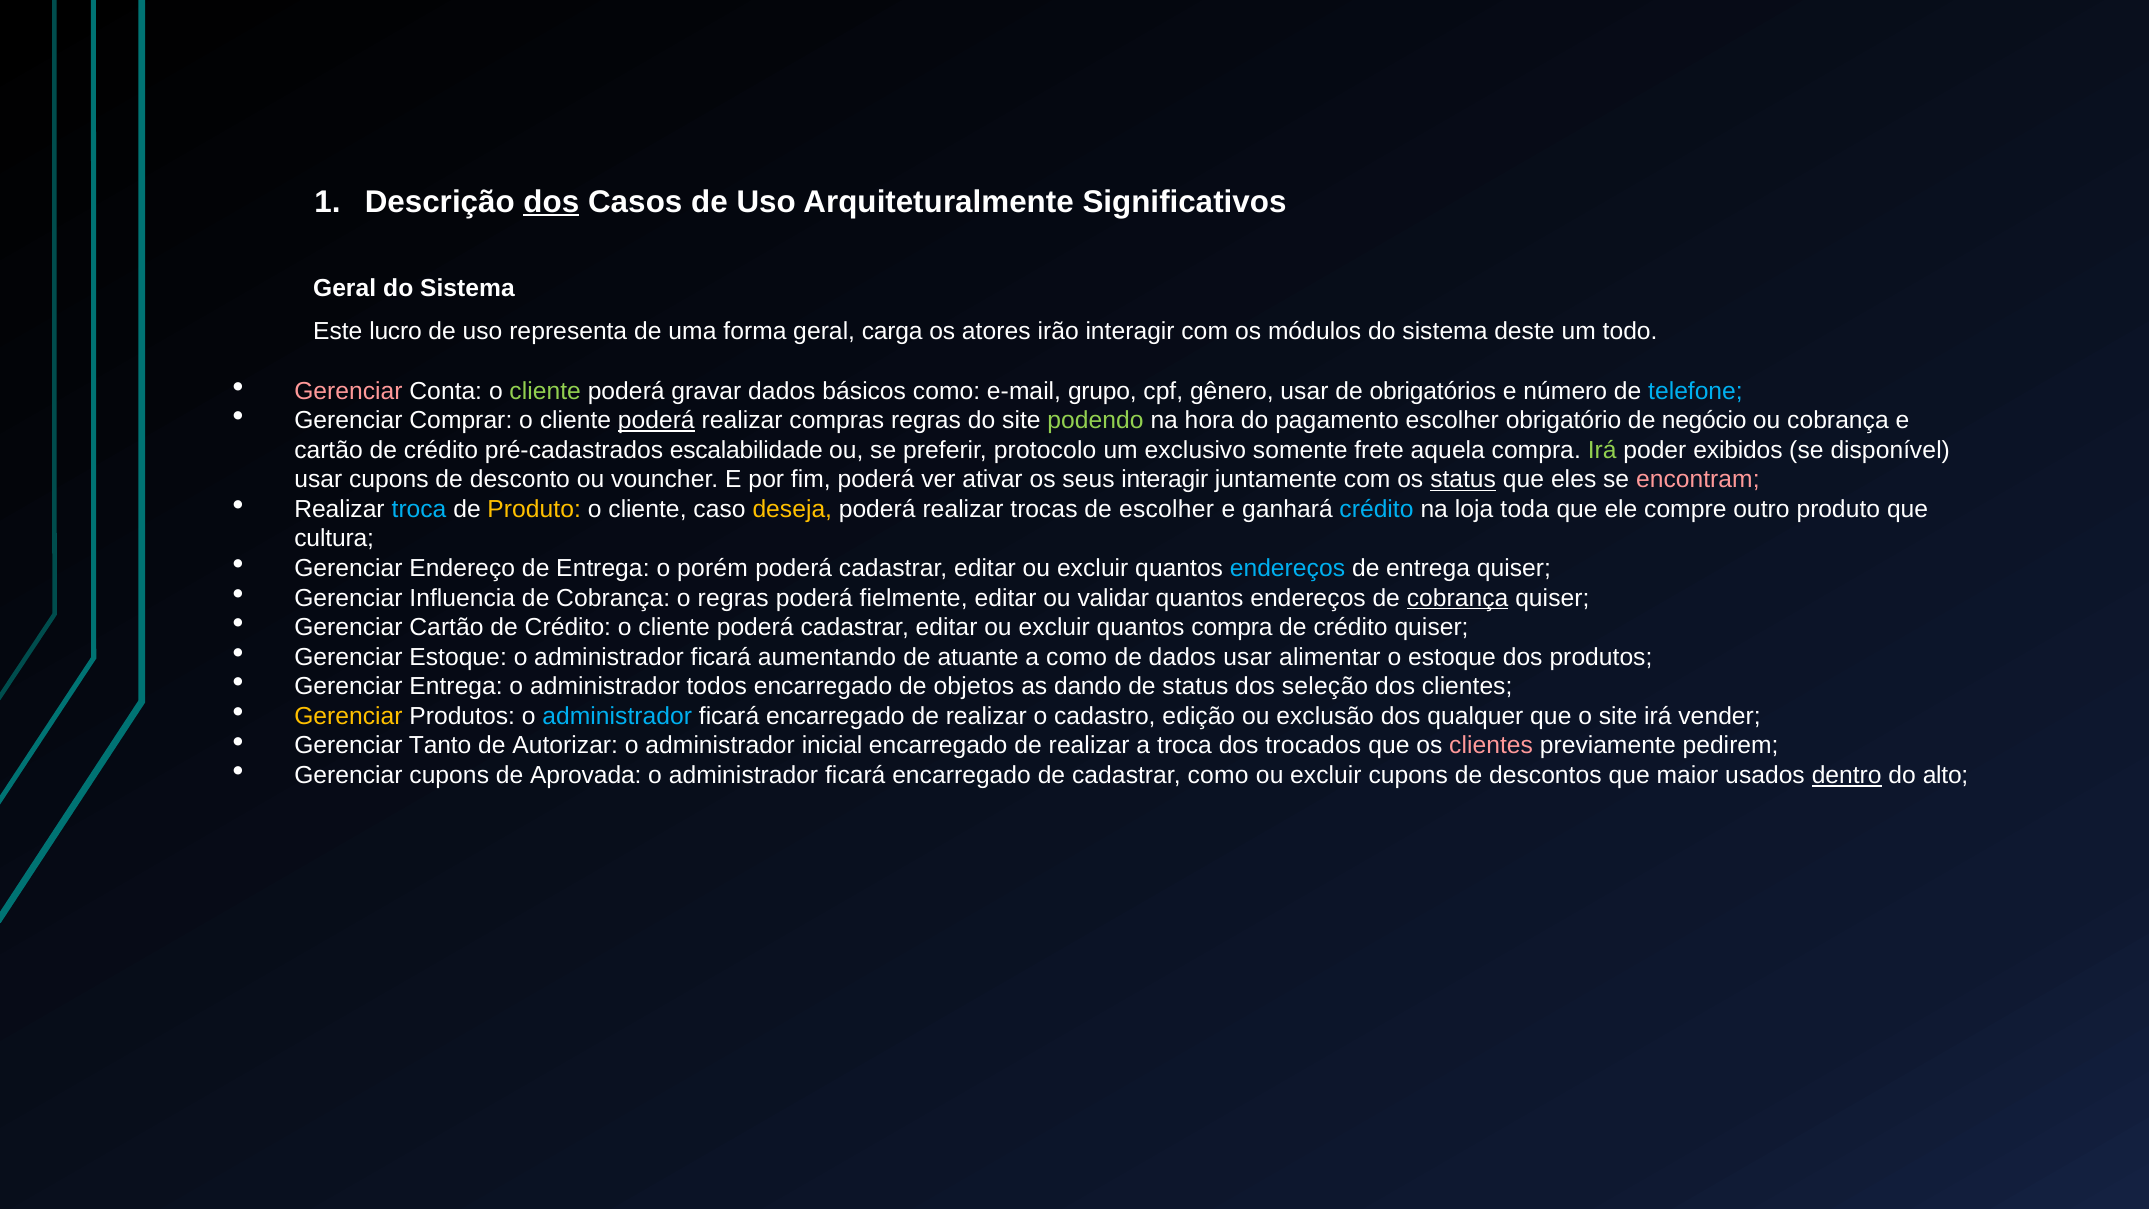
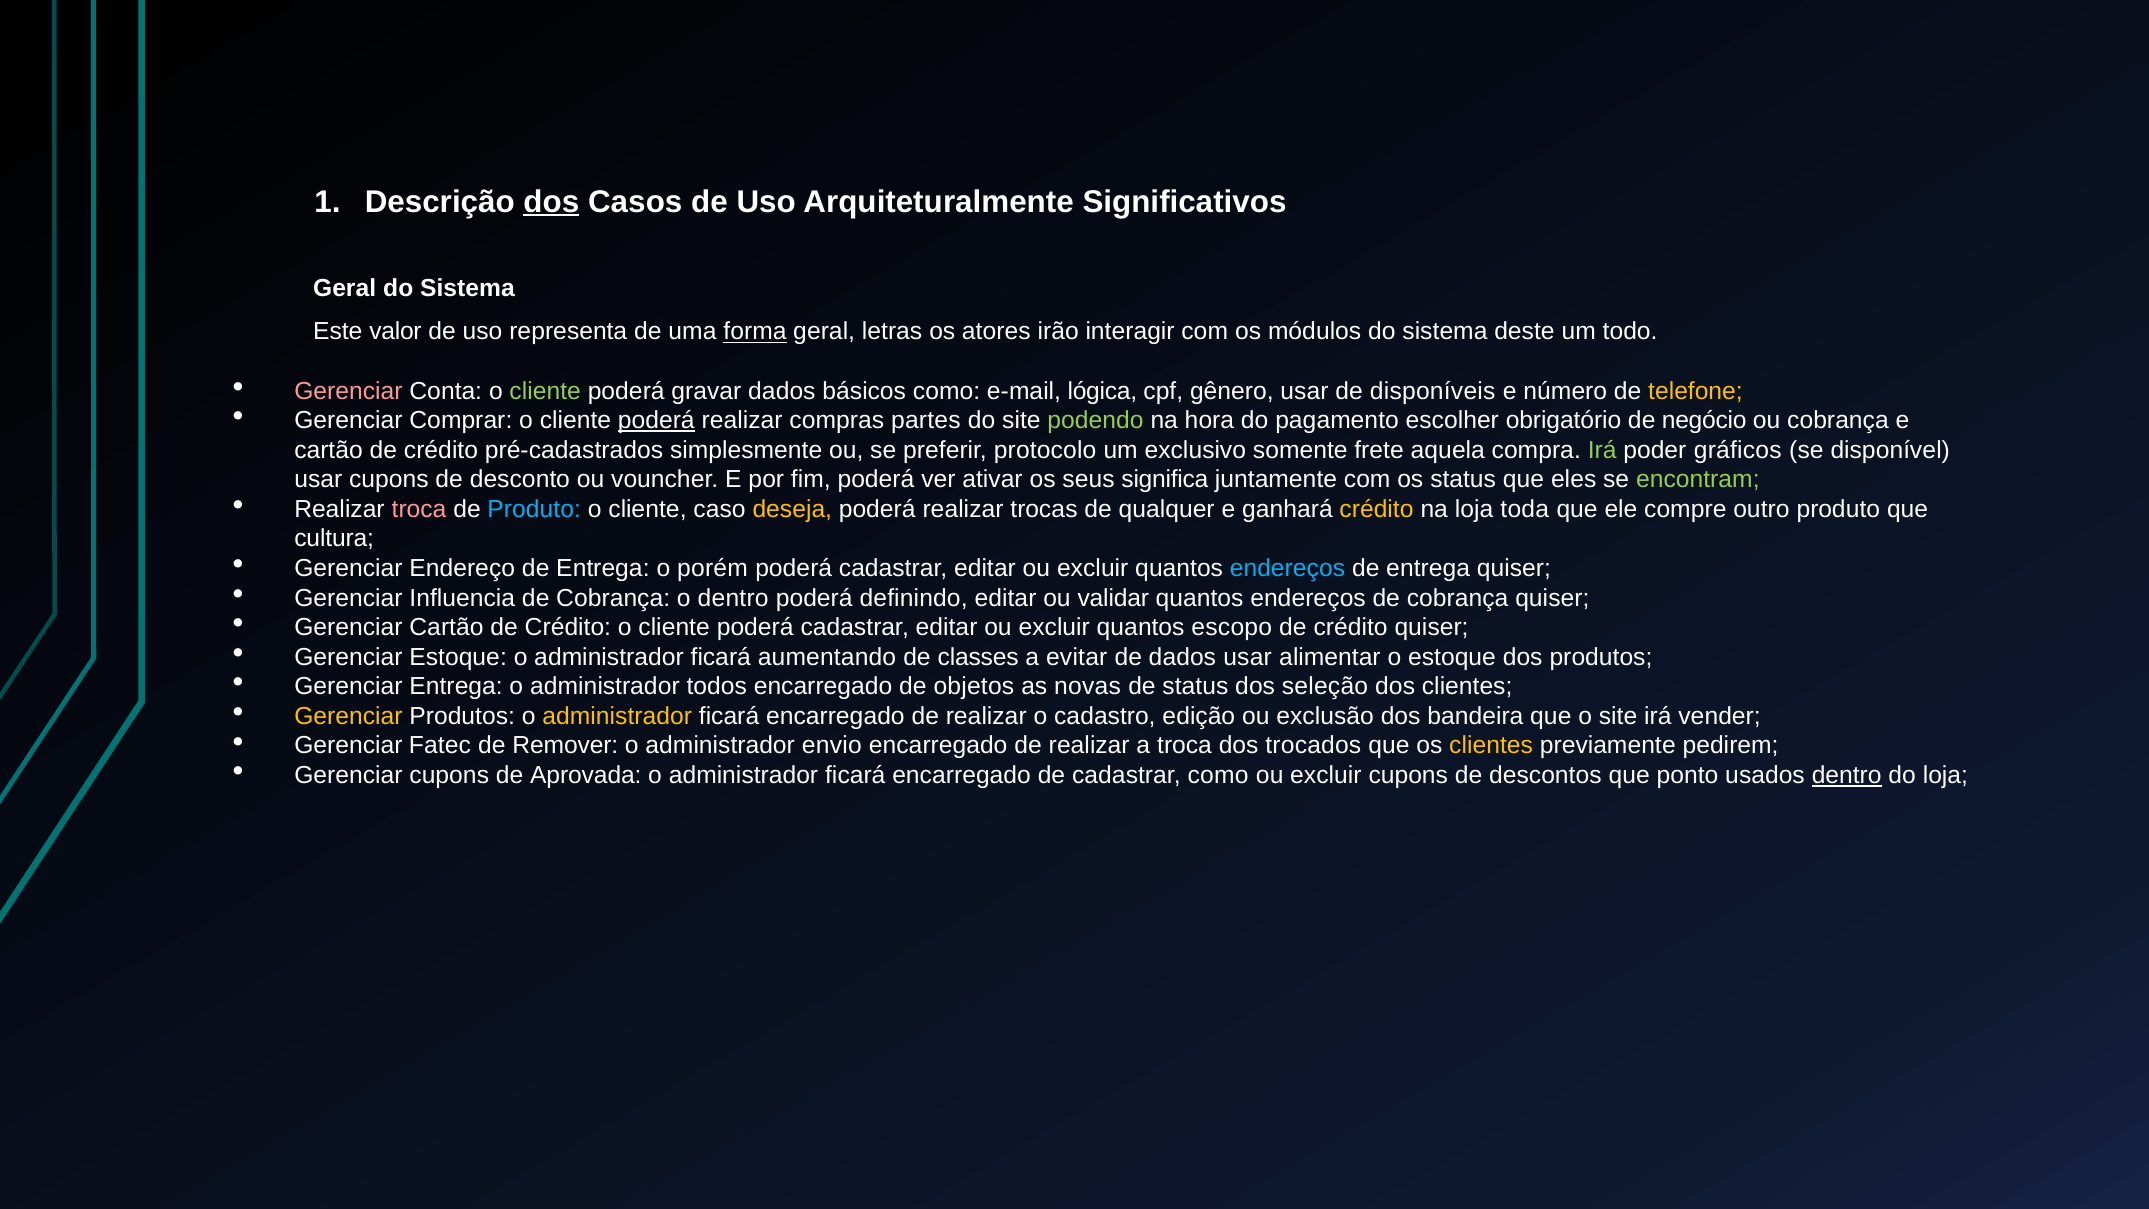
lucro: lucro -> valor
forma underline: none -> present
carga: carga -> letras
grupo: grupo -> lógica
obrigatórios: obrigatórios -> disponíveis
telefone colour: light blue -> yellow
compras regras: regras -> partes
escalabilidade: escalabilidade -> simplesmente
exibidos: exibidos -> gráficos
seus interagir: interagir -> significa
status at (1463, 480) underline: present -> none
encontram colour: pink -> light green
troca at (419, 509) colour: light blue -> pink
Produto at (534, 509) colour: yellow -> light blue
de escolher: escolher -> qualquer
crédito at (1377, 509) colour: light blue -> yellow
o regras: regras -> dentro
fielmente: fielmente -> definindo
cobrança at (1458, 598) underline: present -> none
quantos compra: compra -> escopo
atuante: atuante -> classes
a como: como -> evitar
dando: dando -> novas
administrador at (617, 716) colour: light blue -> yellow
qualquer: qualquer -> bandeira
Tanto: Tanto -> Fatec
Autorizar: Autorizar -> Remover
inicial: inicial -> envio
clientes at (1491, 746) colour: pink -> yellow
maior: maior -> ponto
do alto: alto -> loja
